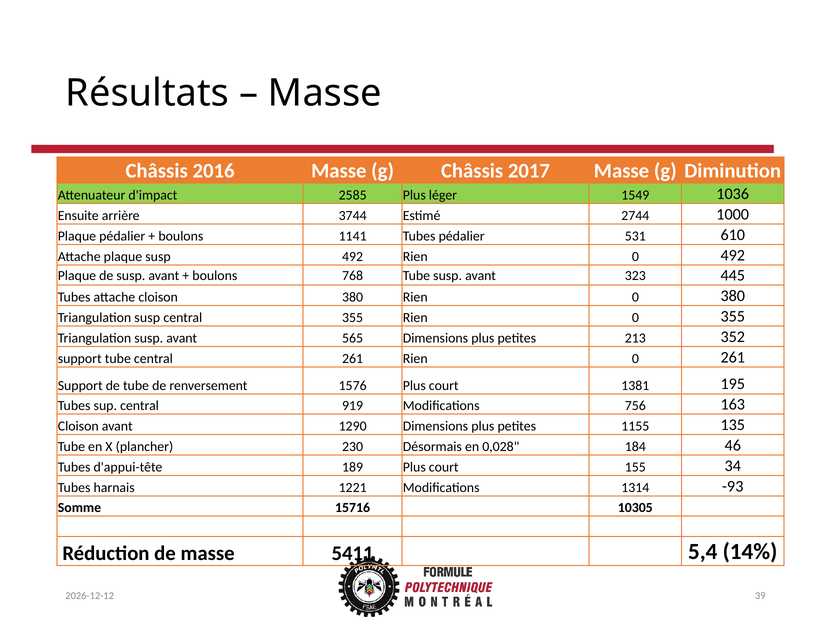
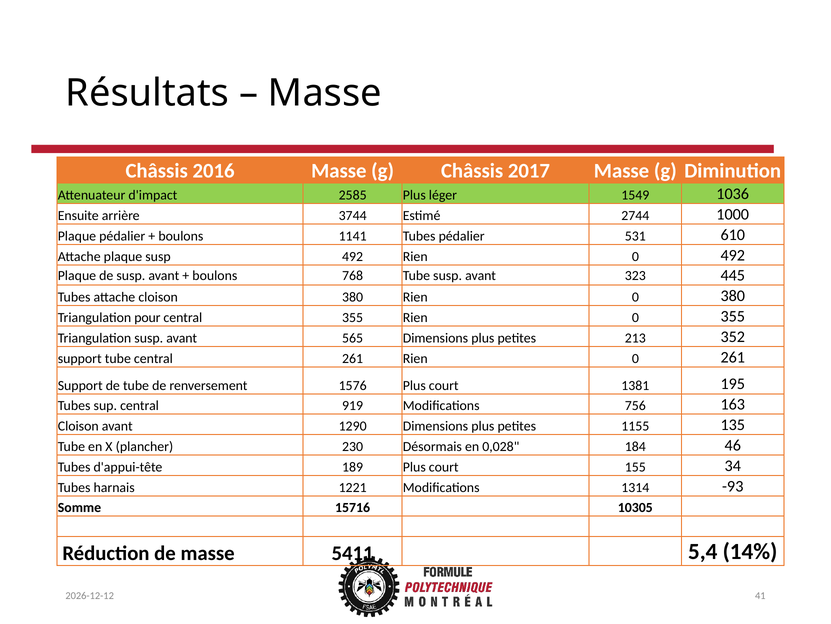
susp at (147, 317): susp -> pour
39: 39 -> 41
